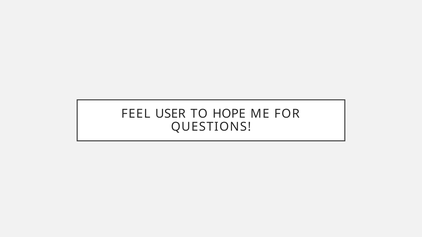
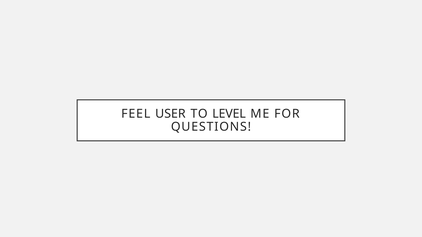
HOPE: HOPE -> LEVEL
